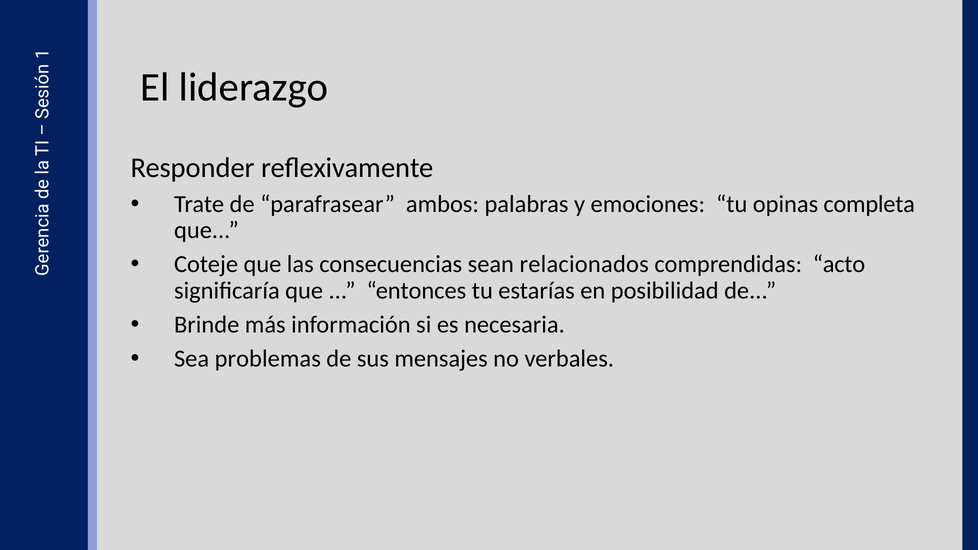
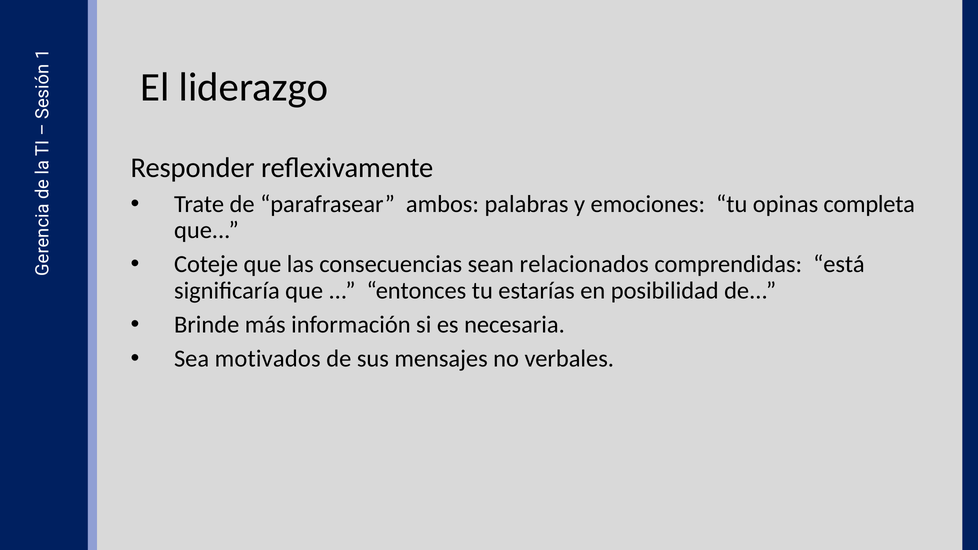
acto: acto -> está
problemas: problemas -> motivados
